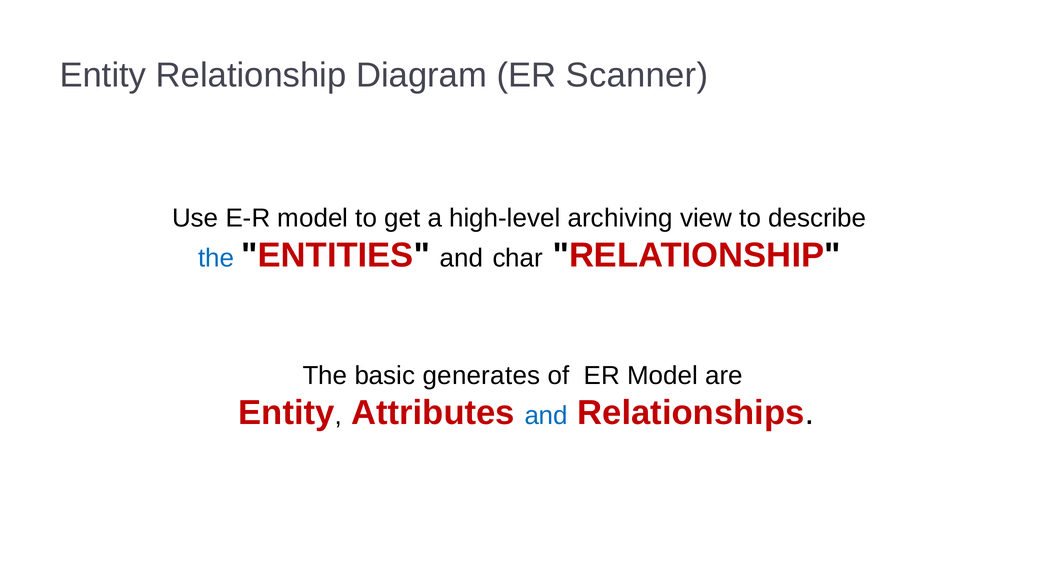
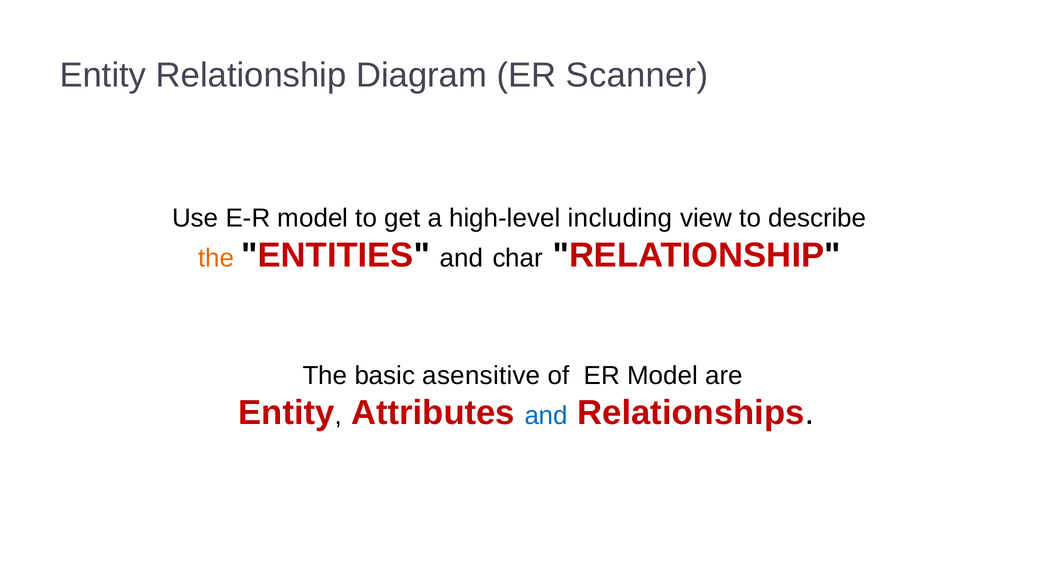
archiving: archiving -> including
the at (216, 258) colour: blue -> orange
generates: generates -> asensitive
